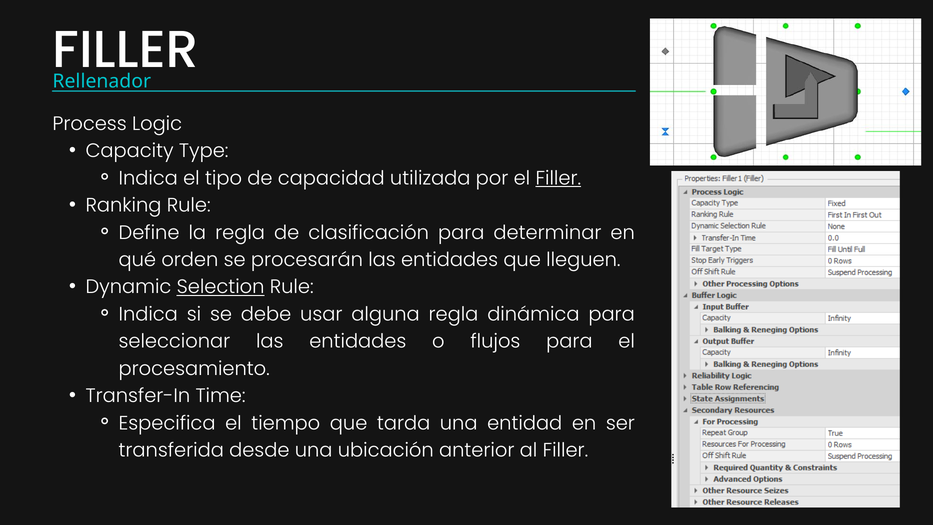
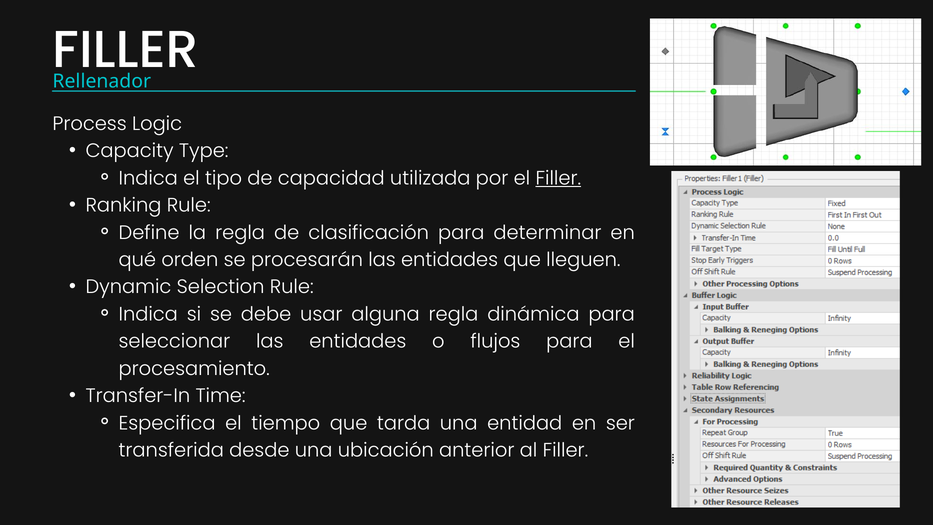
Selection underline: present -> none
